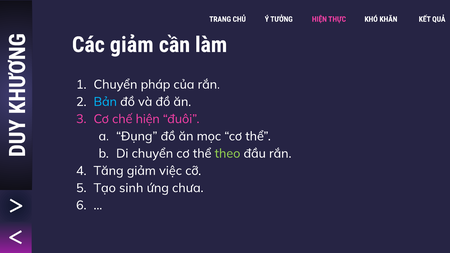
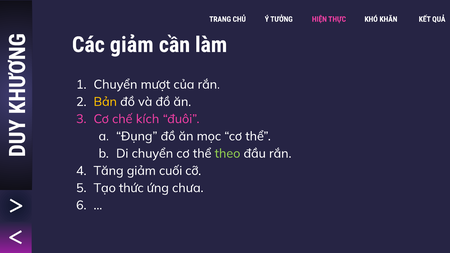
pháp: pháp -> mượt
Bản colour: light blue -> yellow
chế hiện: hiện -> kích
việc: việc -> cuối
sinh: sinh -> thức
